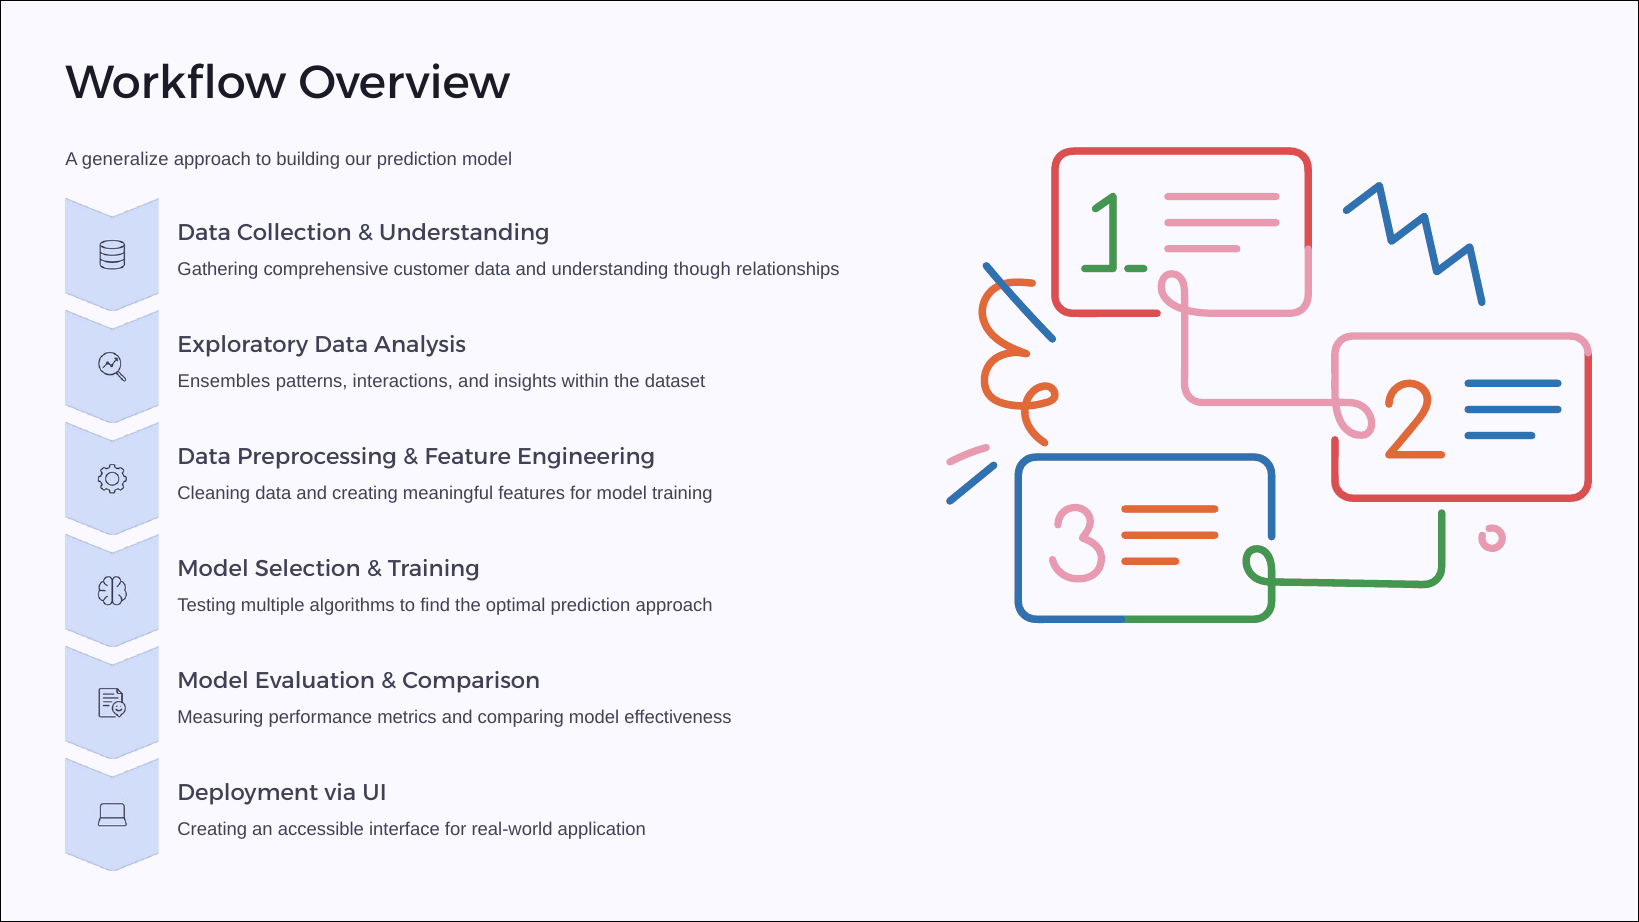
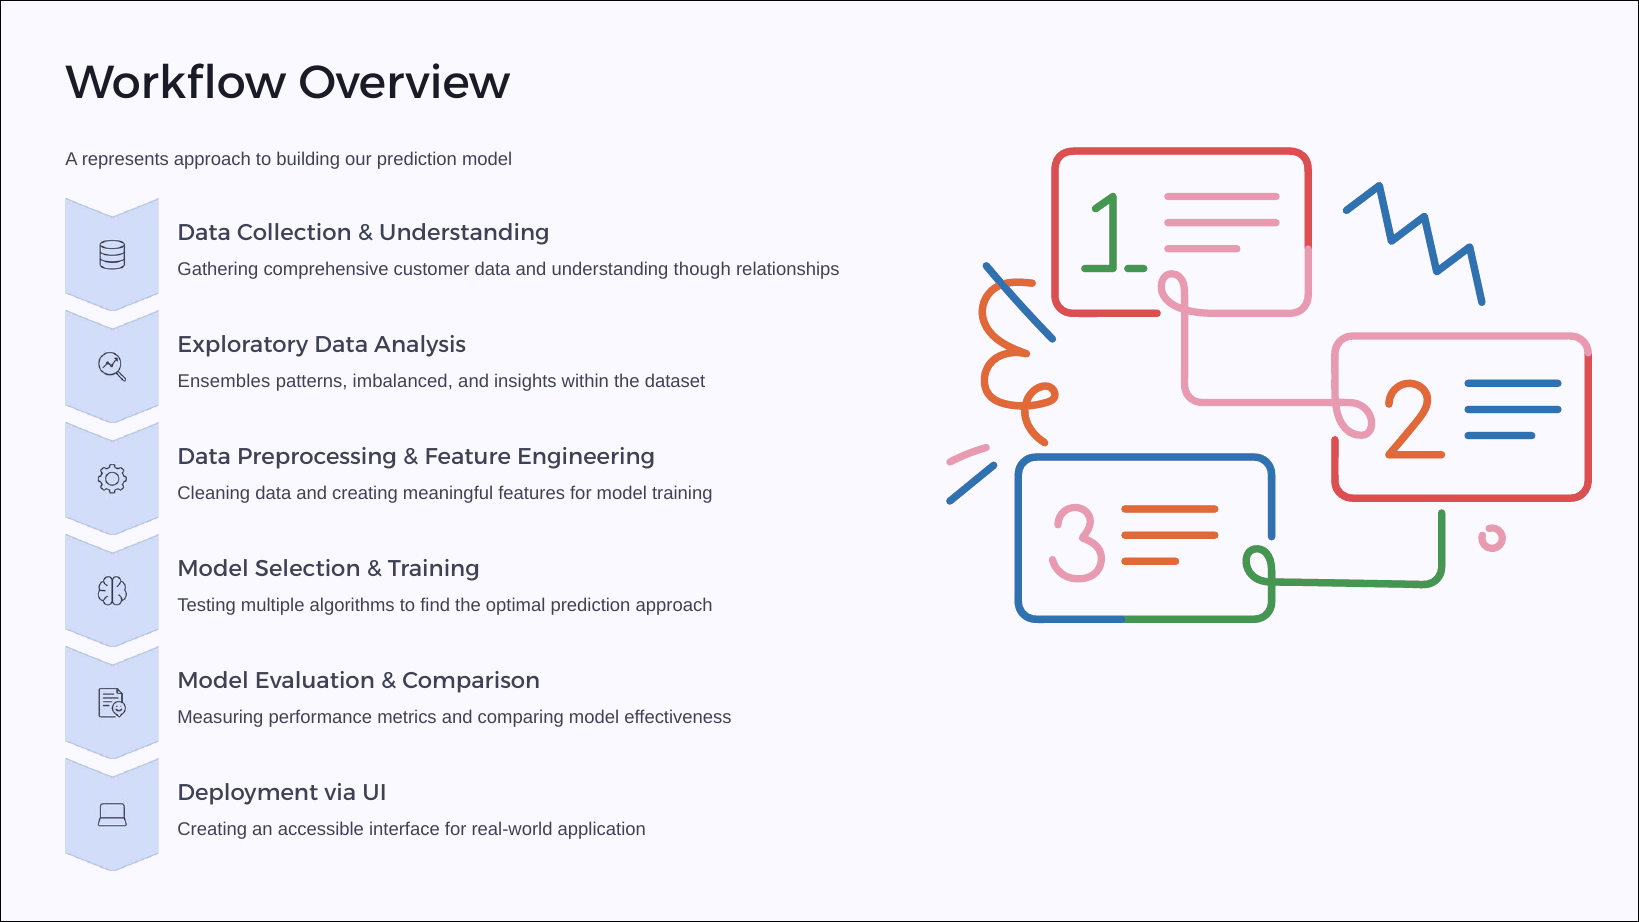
generalize: generalize -> represents
interactions: interactions -> imbalanced
